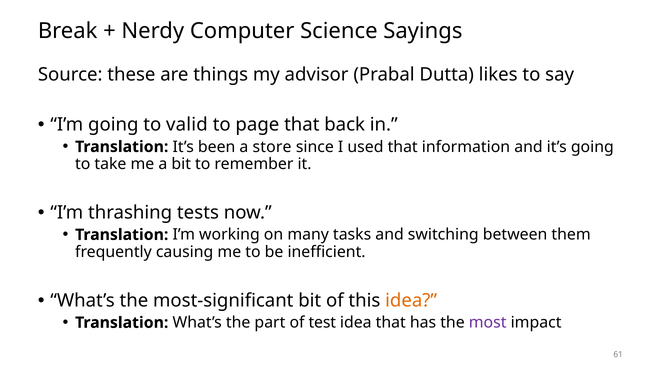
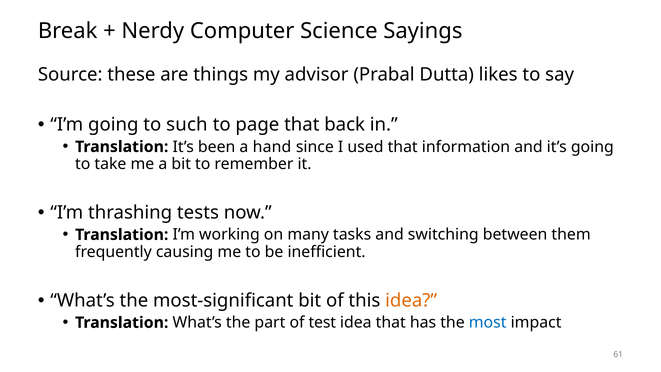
valid: valid -> such
store: store -> hand
most colour: purple -> blue
